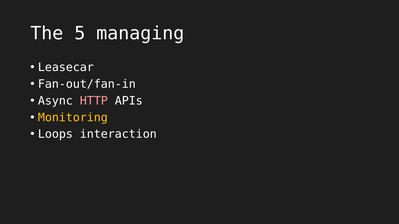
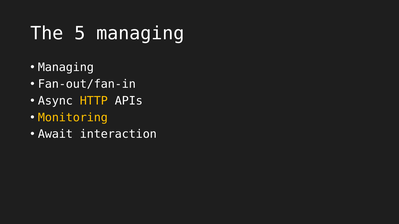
Leasecar at (66, 67): Leasecar -> Managing
HTTP colour: pink -> yellow
Loops: Loops -> Await
